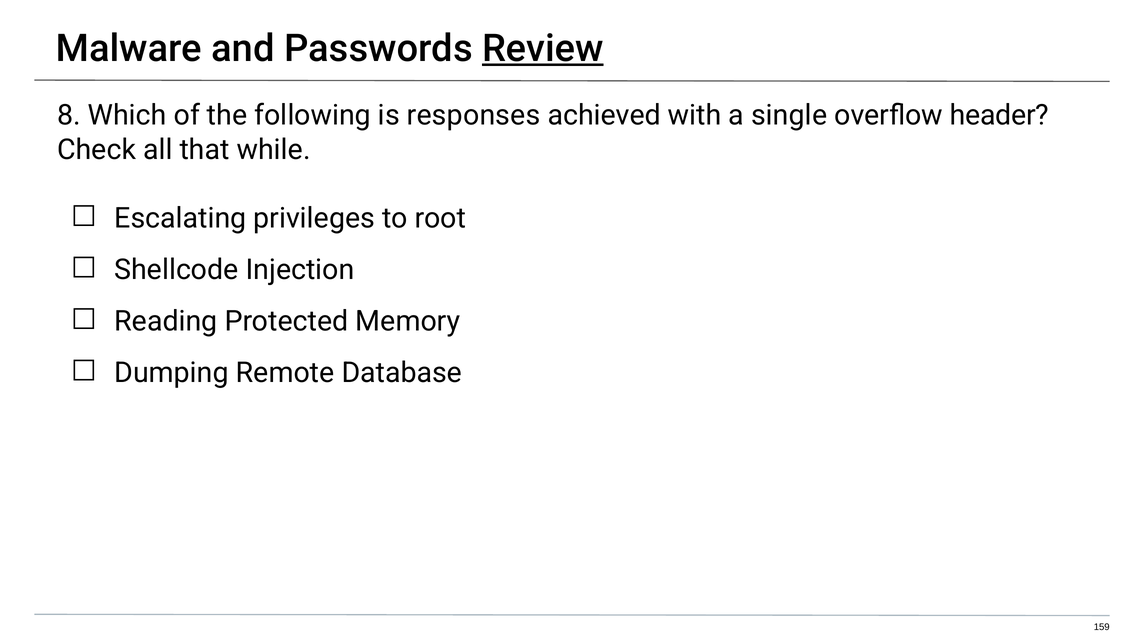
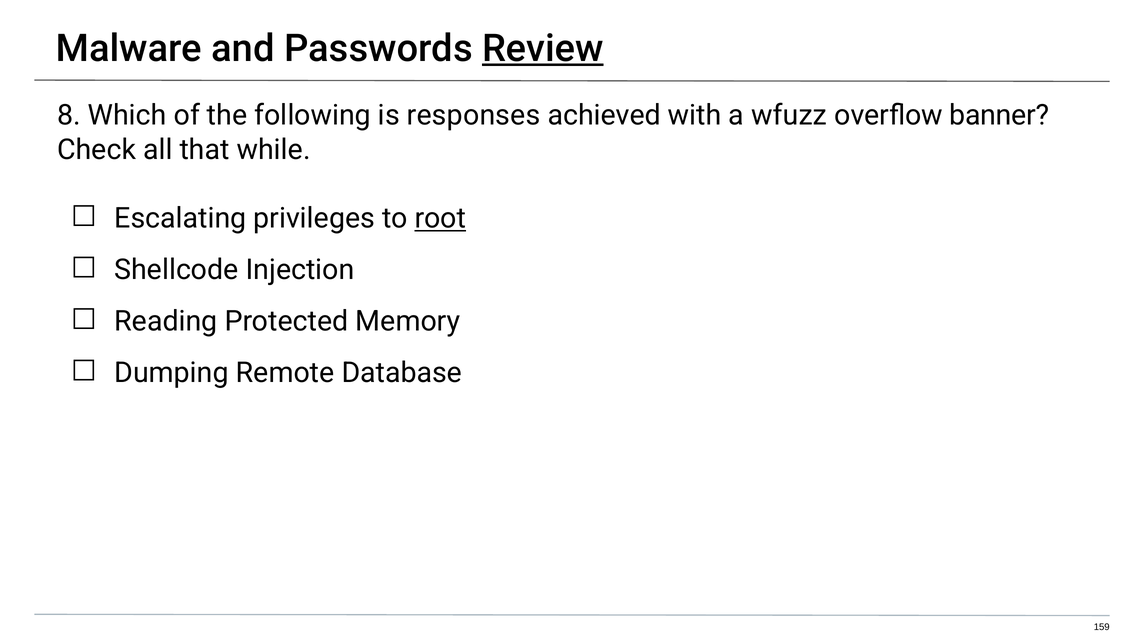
single: single -> wfuzz
header: header -> banner
root underline: none -> present
